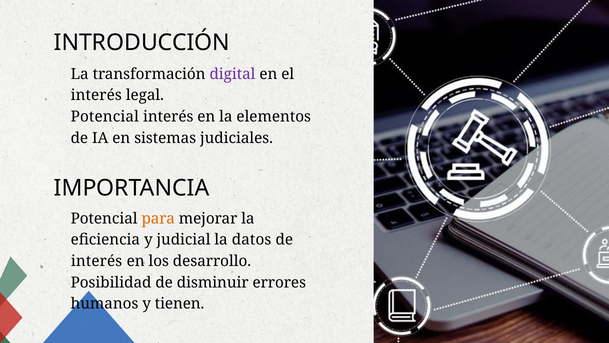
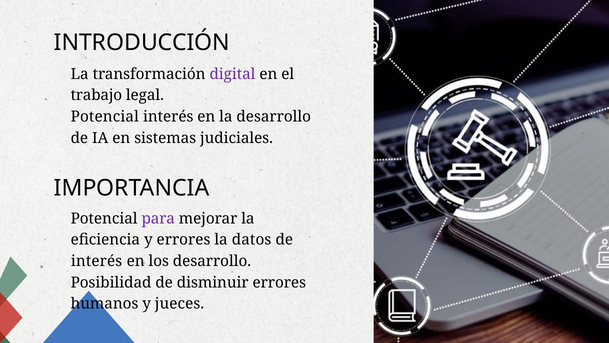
interés at (96, 95): interés -> trabajo
la elementos: elementos -> desarrollo
para colour: orange -> purple
y judicial: judicial -> errores
tienen: tienen -> jueces
